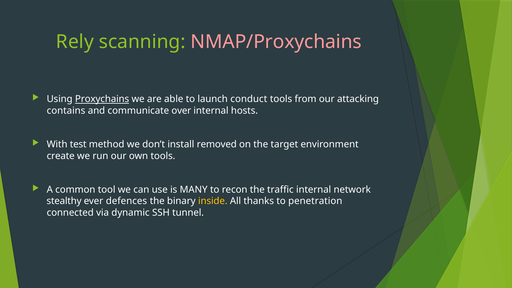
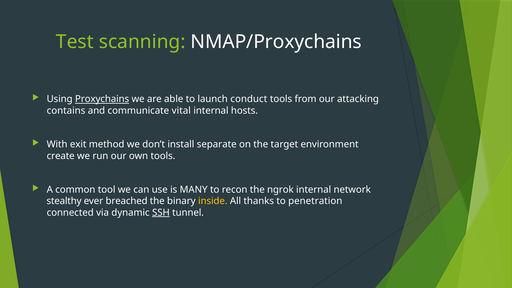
Rely: Rely -> Test
NMAP/Proxychains colour: pink -> white
over: over -> vital
test: test -> exit
removed: removed -> separate
traffic: traffic -> ngrok
defences: defences -> breached
SSH underline: none -> present
